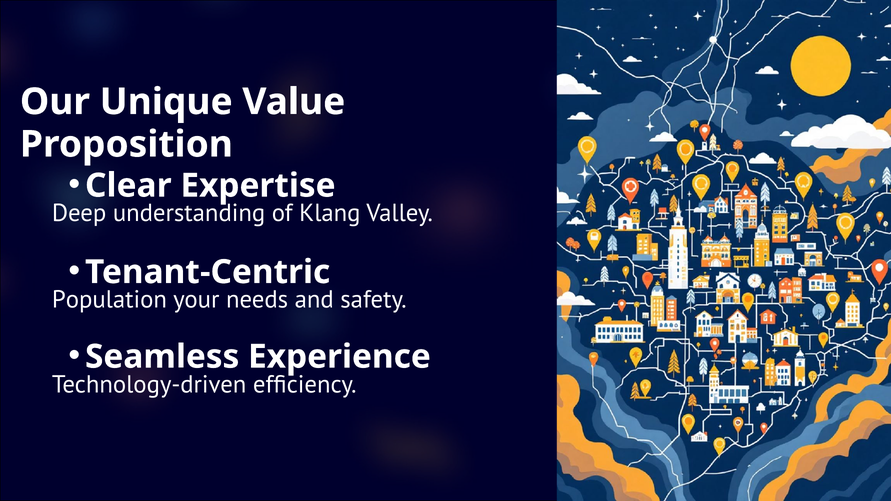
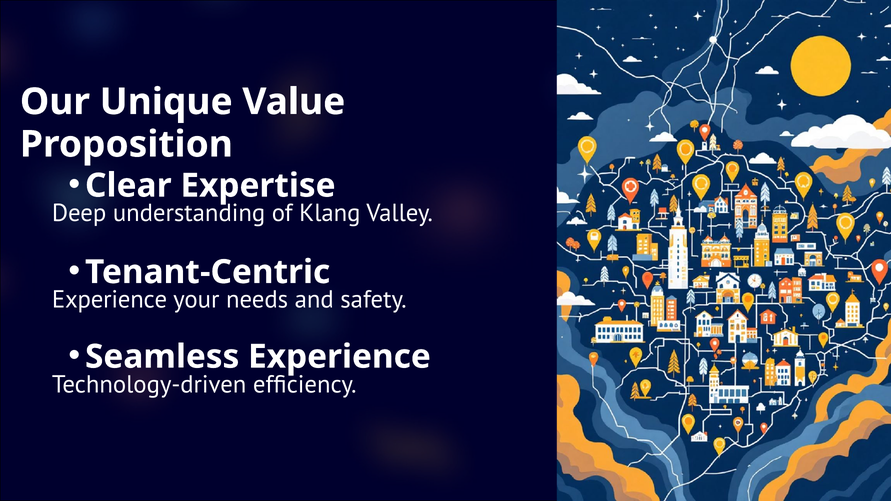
Population at (109, 300): Population -> Experience
